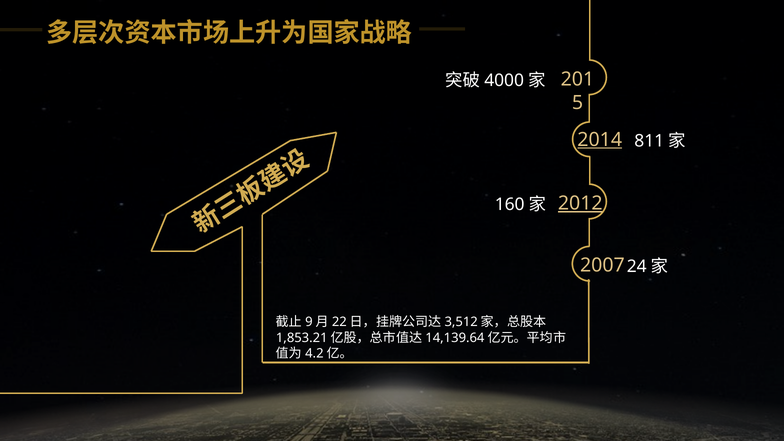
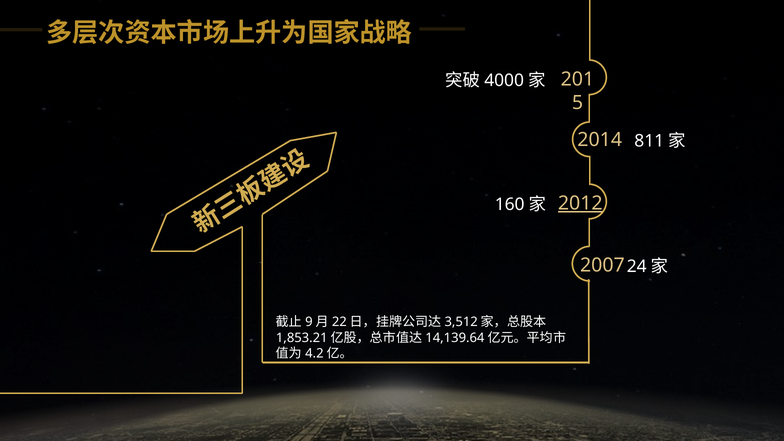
2014 underline: present -> none
